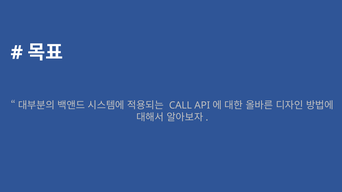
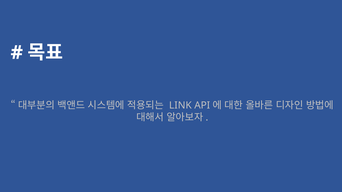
CALL: CALL -> LINK
